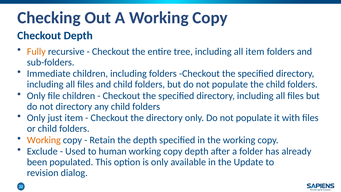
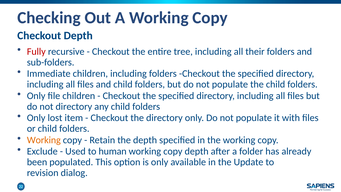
Fully colour: orange -> red
all item: item -> their
just: just -> lost
